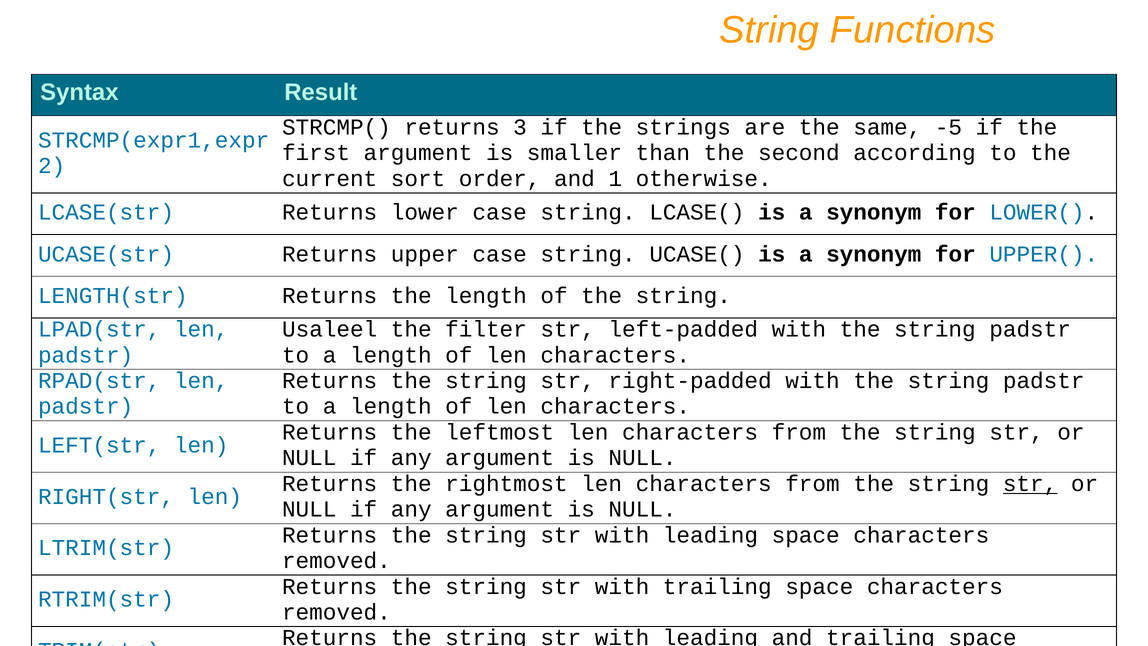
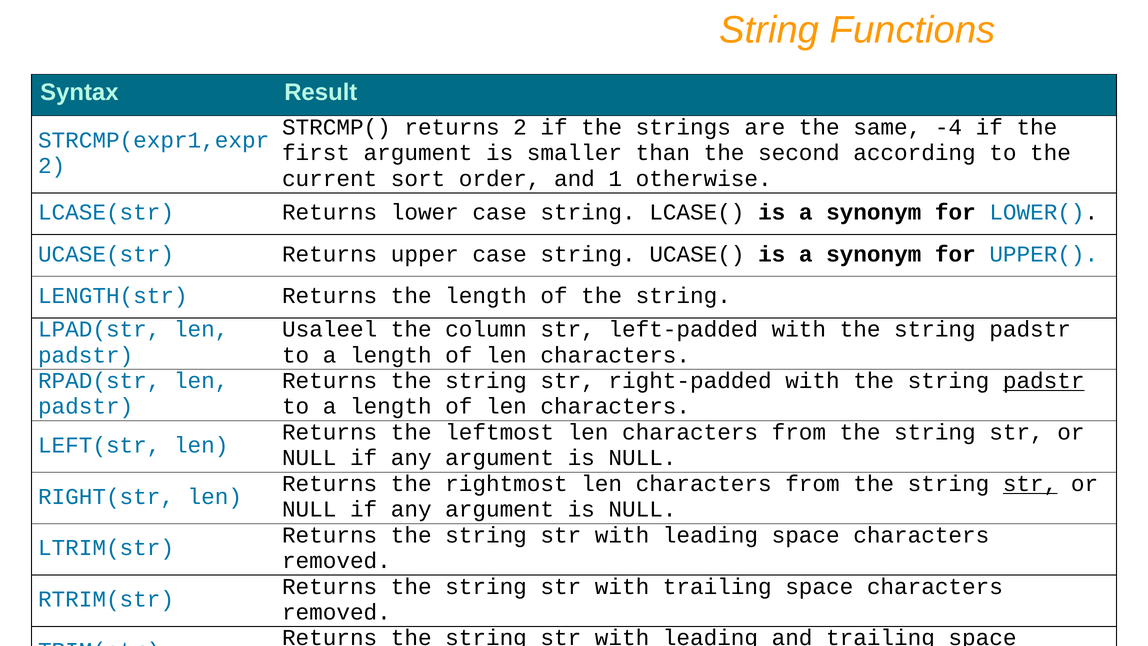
returns 3: 3 -> 2
-5: -5 -> -4
filter: filter -> column
padstr at (1044, 381) underline: none -> present
